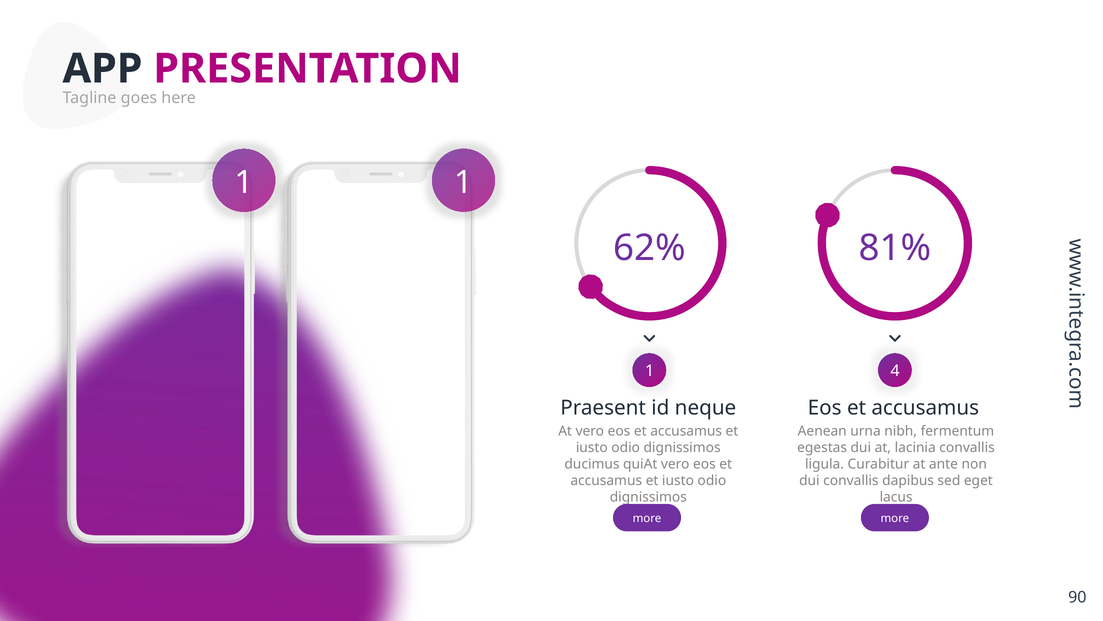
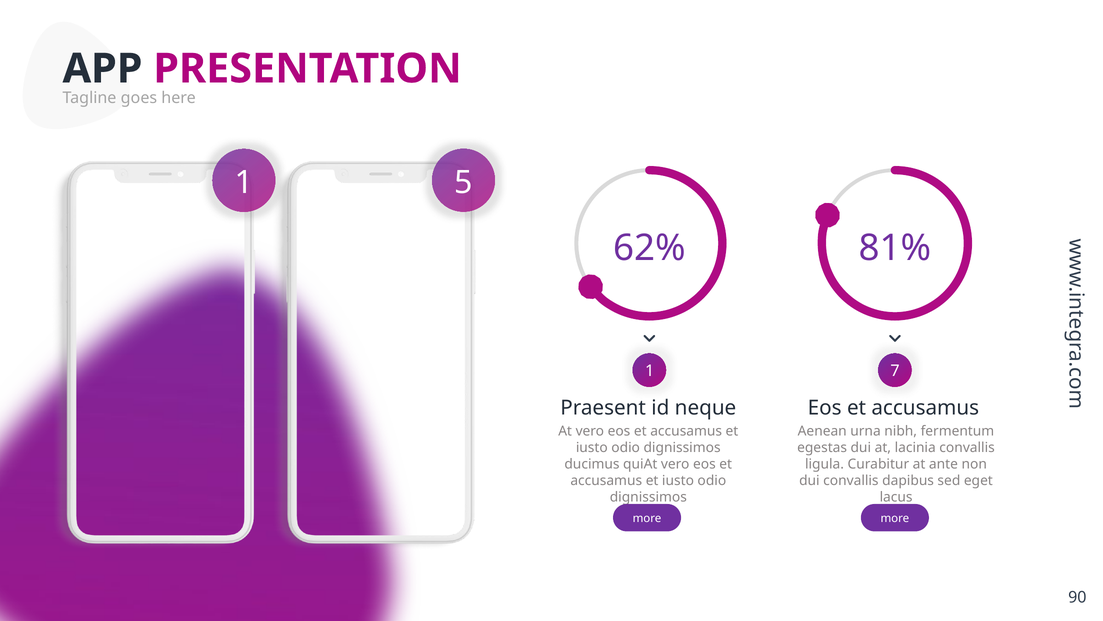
1 1: 1 -> 5
4: 4 -> 7
